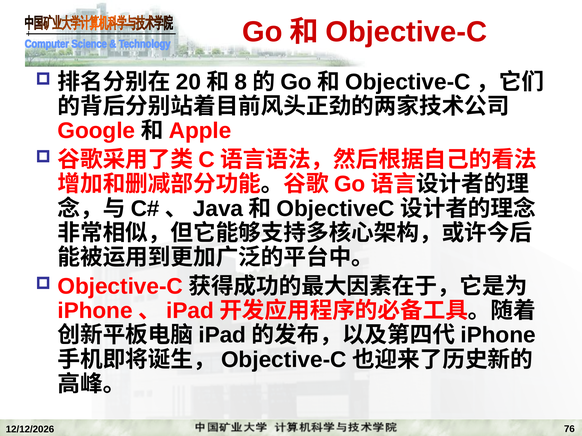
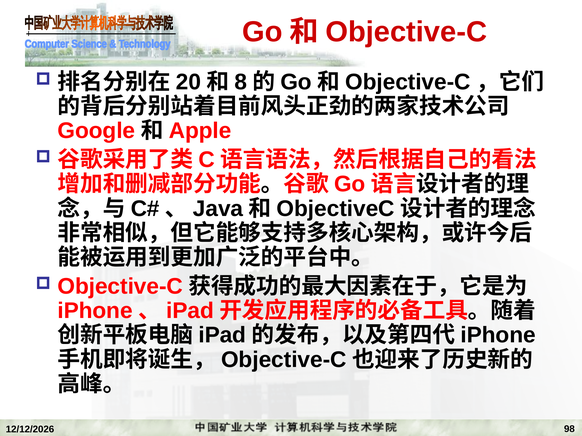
76: 76 -> 98
